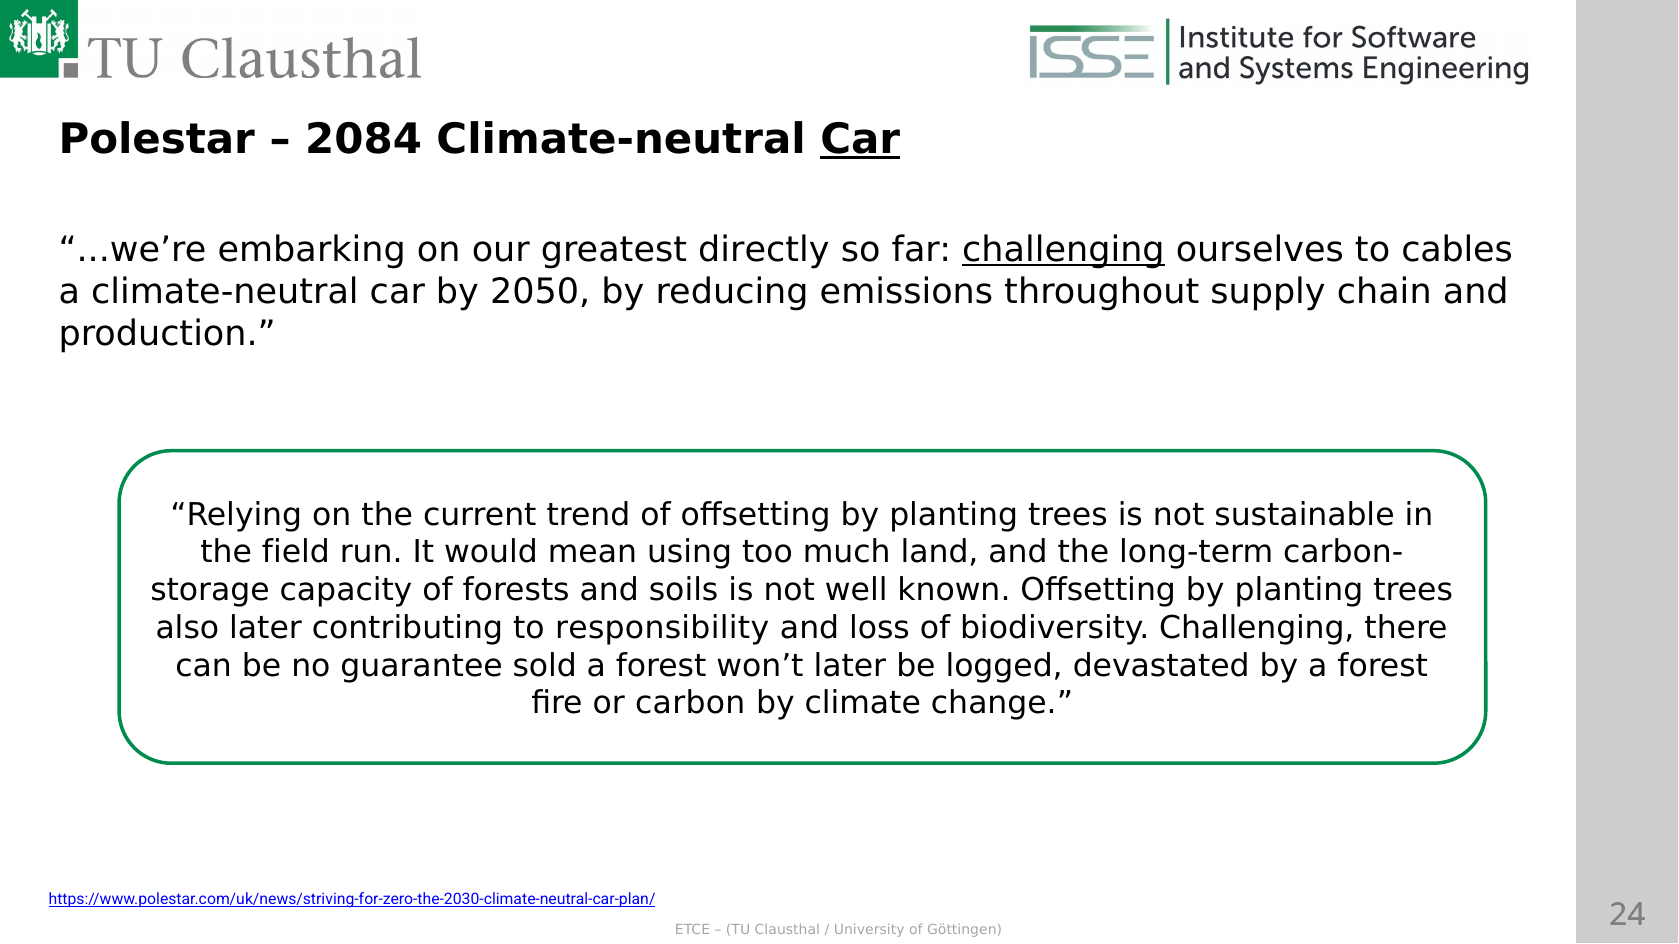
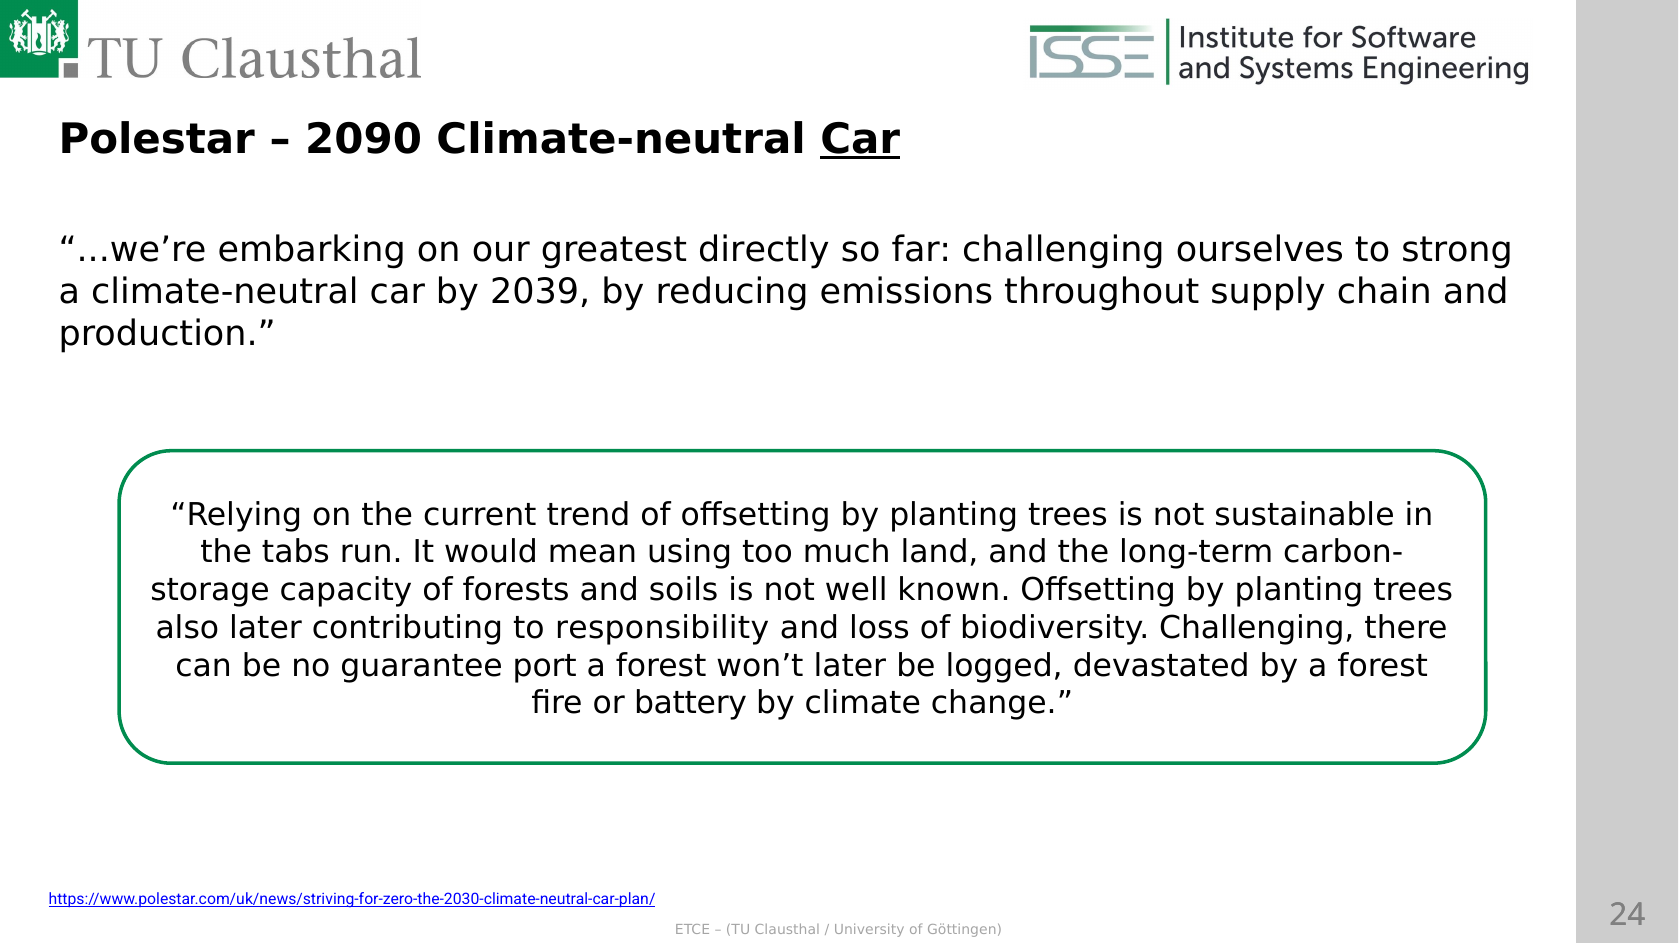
2084: 2084 -> 2090
challenging at (1063, 250) underline: present -> none
cables: cables -> strong
2050: 2050 -> 2039
field: field -> tabs
sold: sold -> port
carbon: carbon -> battery
